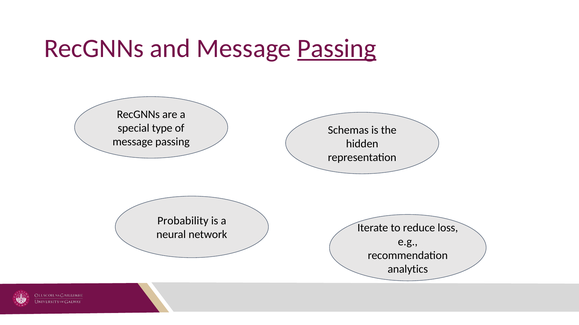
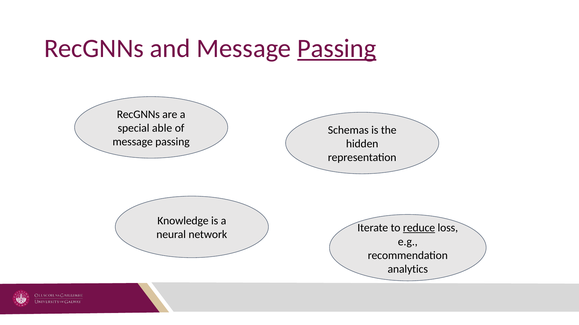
type: type -> able
Probability: Probability -> Knowledge
reduce underline: none -> present
